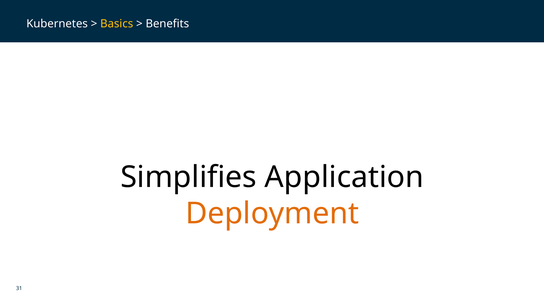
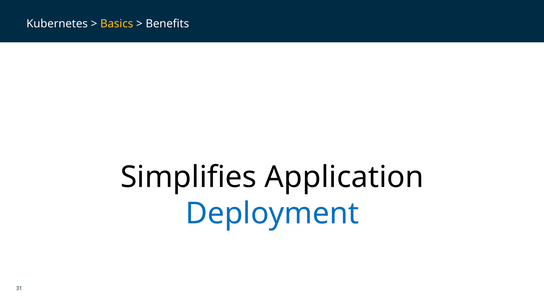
Deployment colour: orange -> blue
